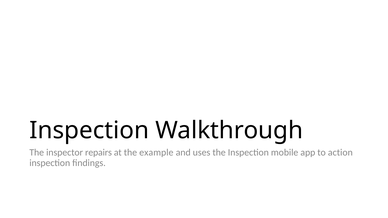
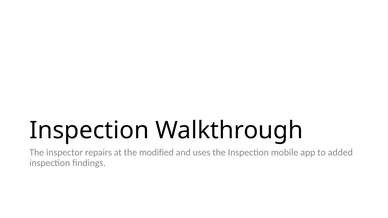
example: example -> modified
action: action -> added
